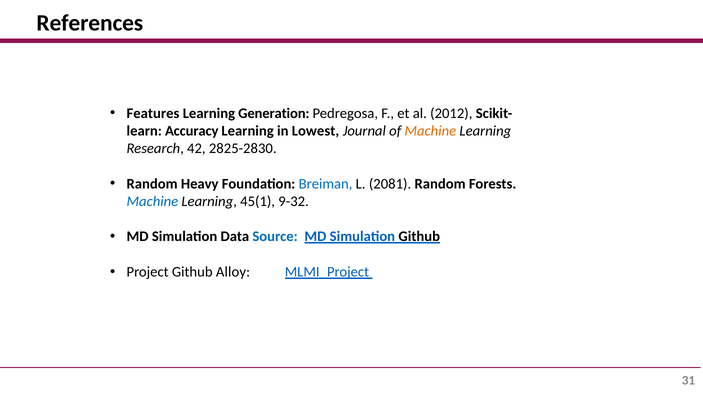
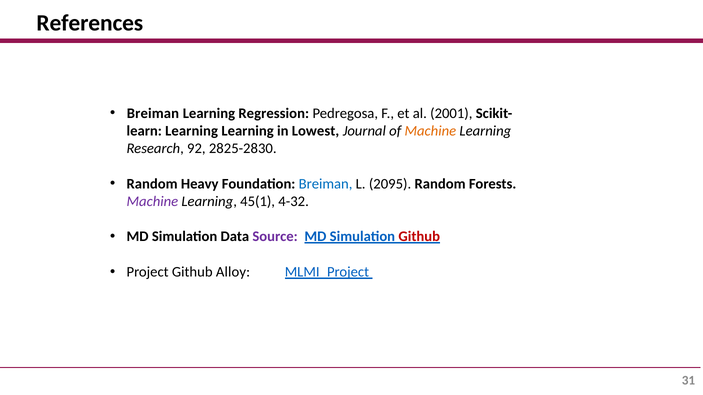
Features at (153, 114): Features -> Breiman
Generation: Generation -> Regression
2012: 2012 -> 2001
Accuracy at (192, 131): Accuracy -> Learning
42: 42 -> 92
2081: 2081 -> 2095
Machine at (152, 201) colour: blue -> purple
9-32: 9-32 -> 4-32
Source colour: blue -> purple
Github at (419, 237) colour: black -> red
